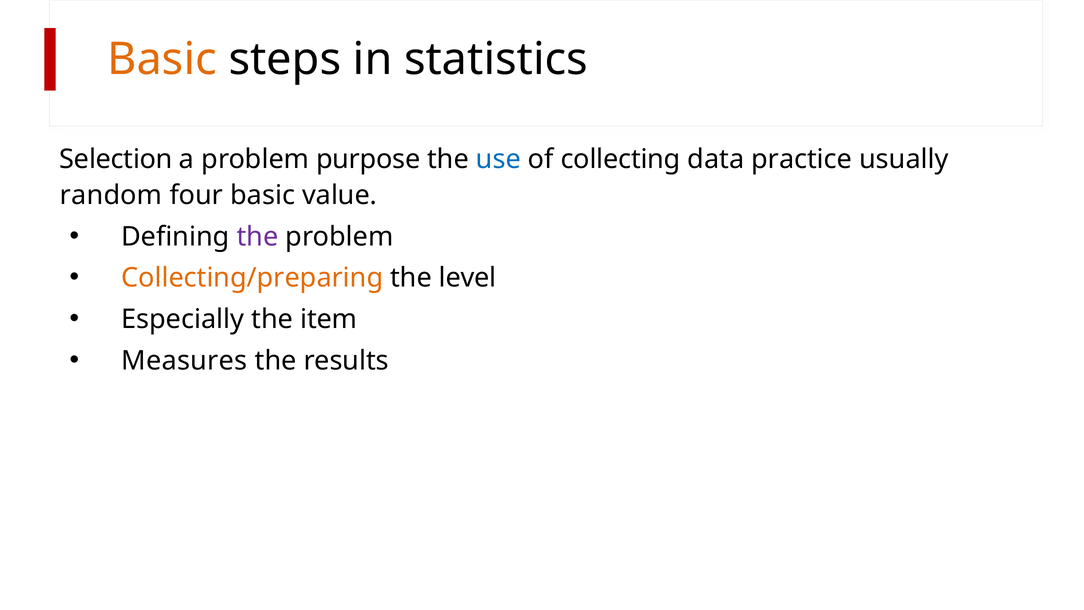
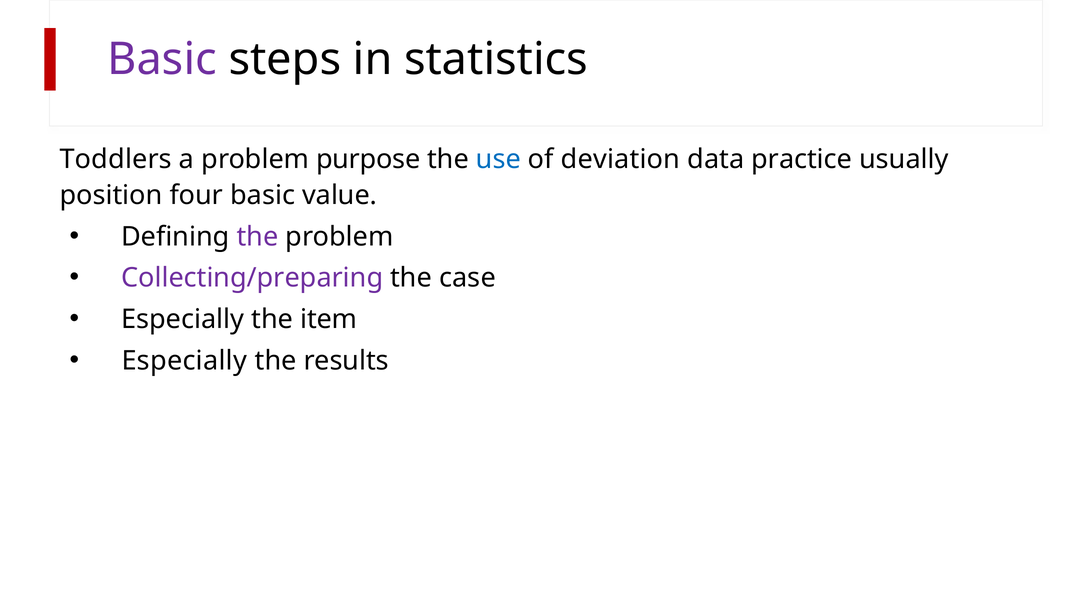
Basic at (162, 59) colour: orange -> purple
Selection: Selection -> Toddlers
collecting: collecting -> deviation
random: random -> position
Collecting/preparing colour: orange -> purple
level: level -> case
Measures at (184, 361): Measures -> Especially
